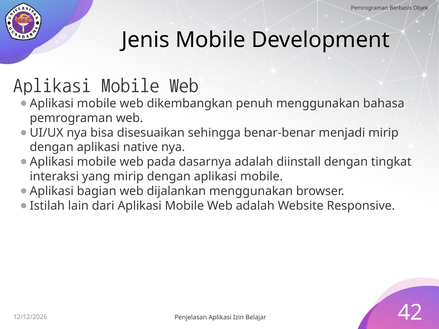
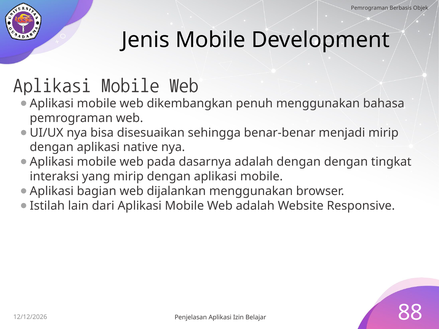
adalah diinstall: diinstall -> dengan
42: 42 -> 88
